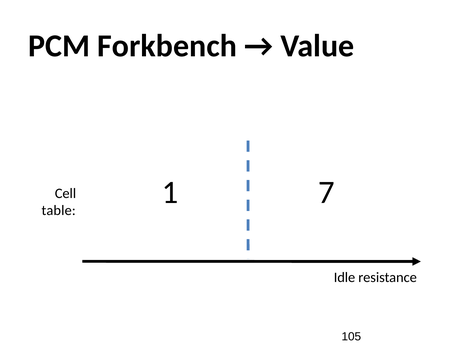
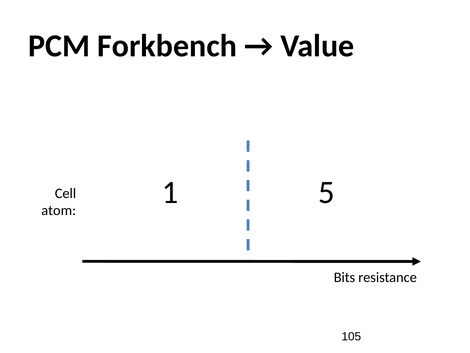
7: 7 -> 5
table: table -> atom
Idle: Idle -> Bits
